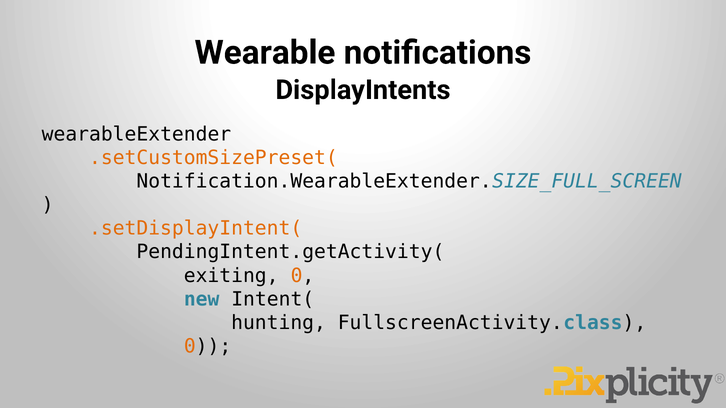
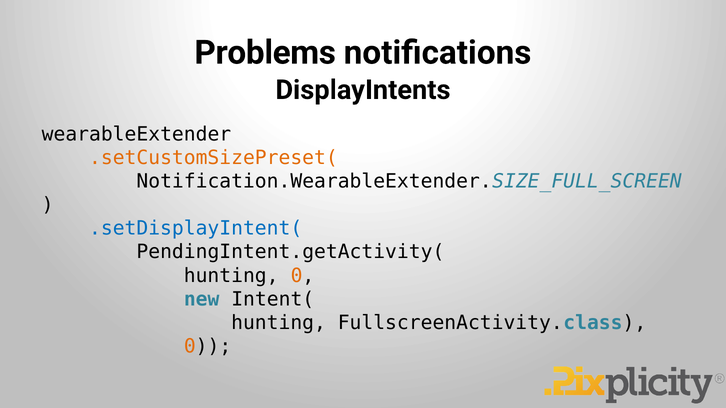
Wearable: Wearable -> Problems
.setDisplayIntent( colour: orange -> blue
exiting at (231, 276): exiting -> hunting
